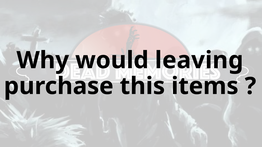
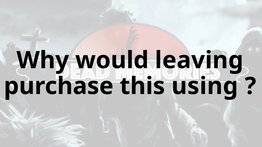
items: items -> using
